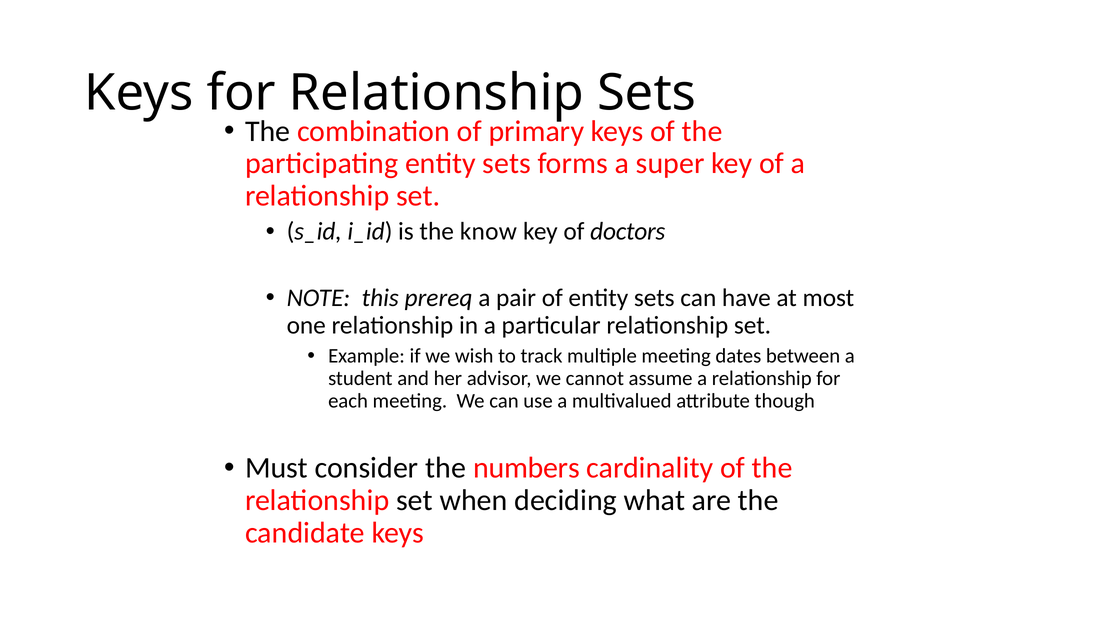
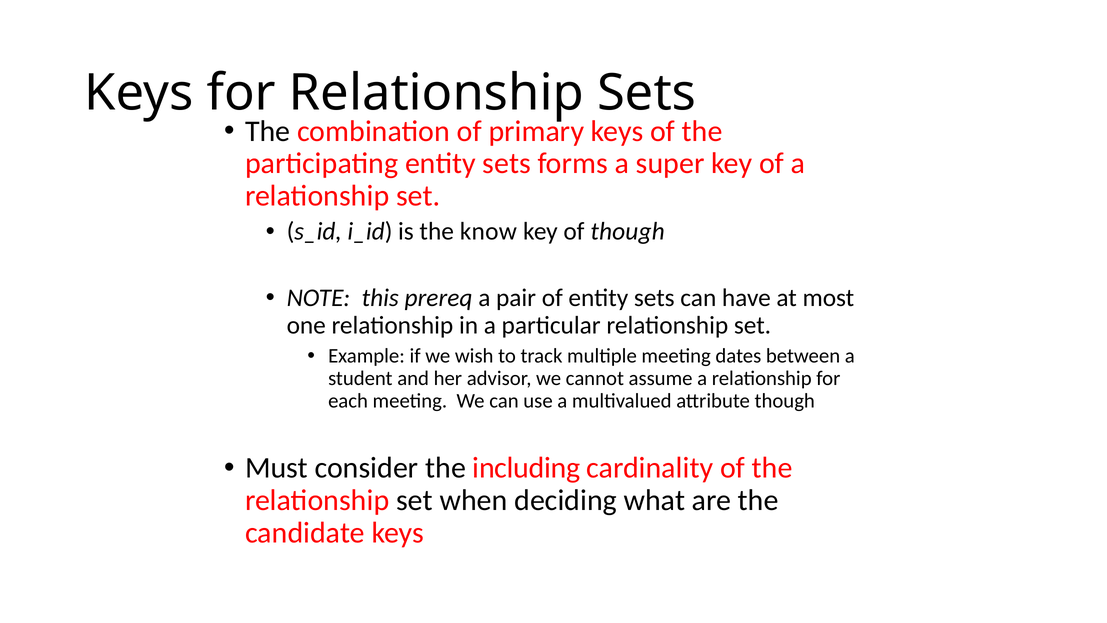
of doctors: doctors -> though
numbers: numbers -> including
